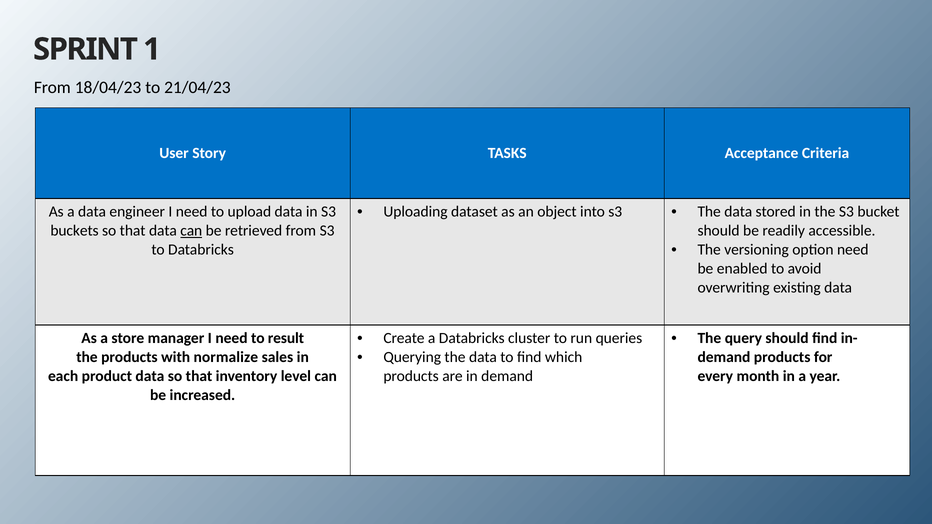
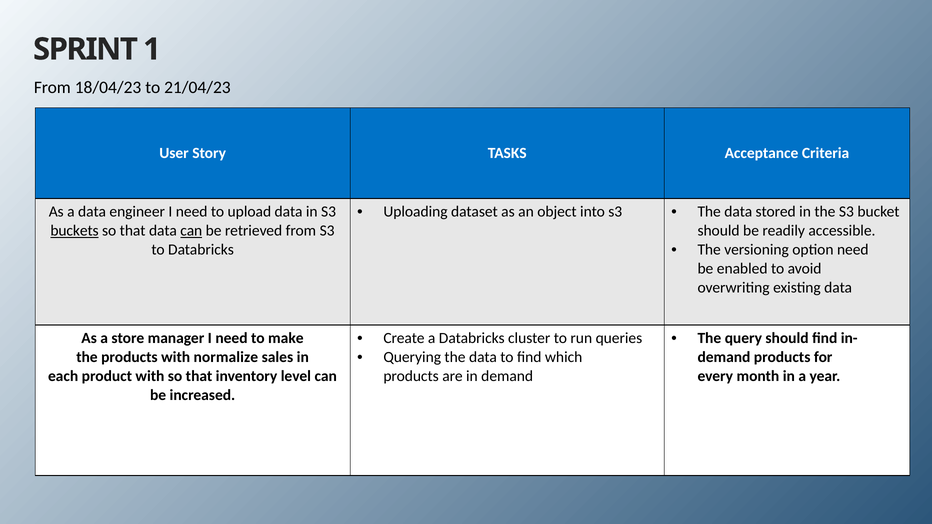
buckets underline: none -> present
result: result -> make
product data: data -> with
